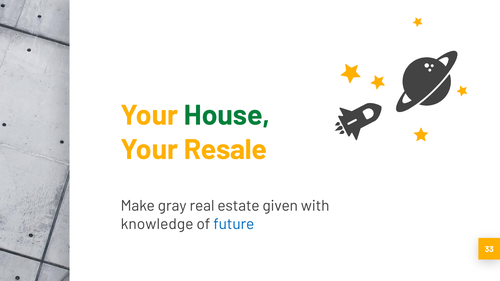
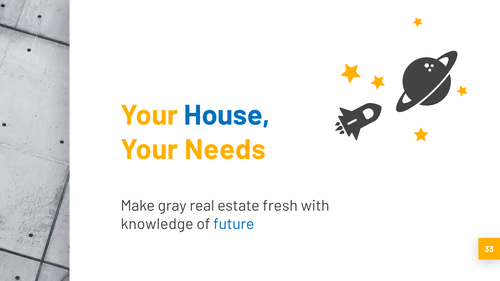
House colour: green -> blue
Resale: Resale -> Needs
given: given -> fresh
